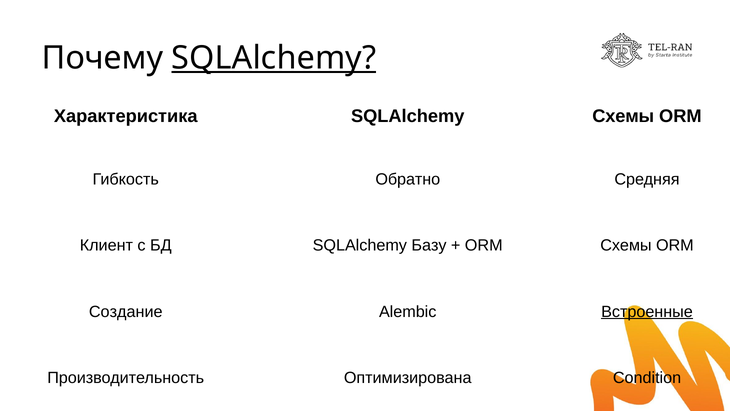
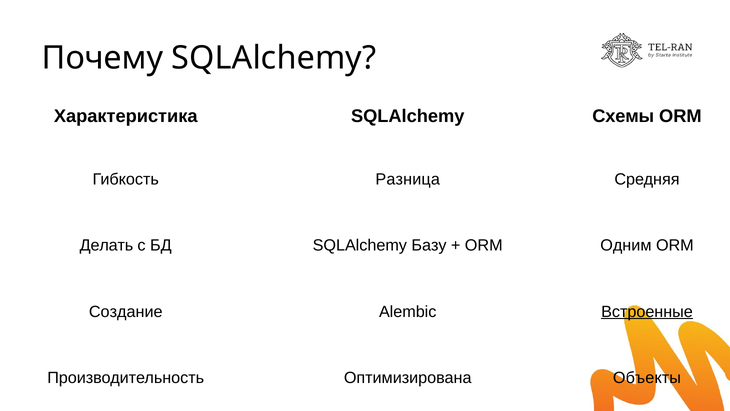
SQLAlchemy at (274, 58) underline: present -> none
Обратно: Обратно -> Разница
Клиент: Клиент -> Делать
ORM Схемы: Схемы -> Одним
Condition: Condition -> Объекты
